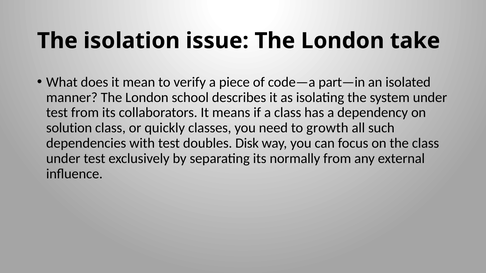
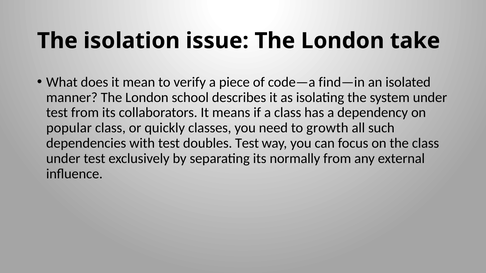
part—in: part—in -> find—in
solution: solution -> popular
doubles Disk: Disk -> Test
